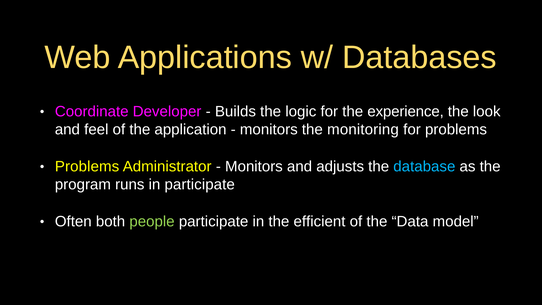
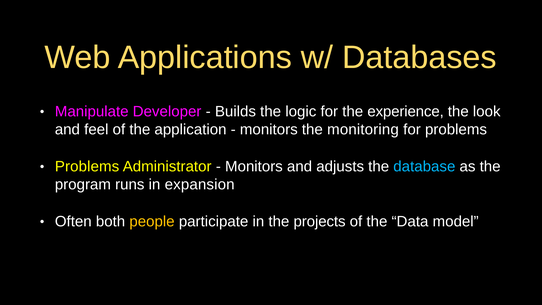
Coordinate: Coordinate -> Manipulate
in participate: participate -> expansion
people colour: light green -> yellow
efficient: efficient -> projects
